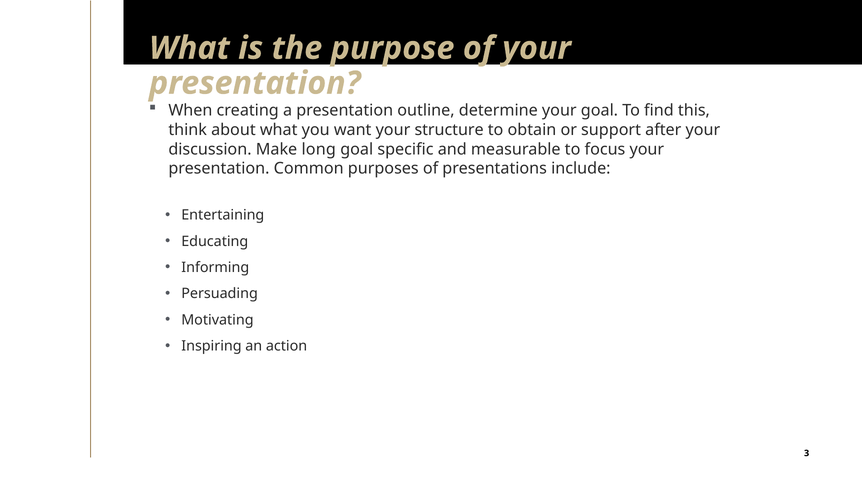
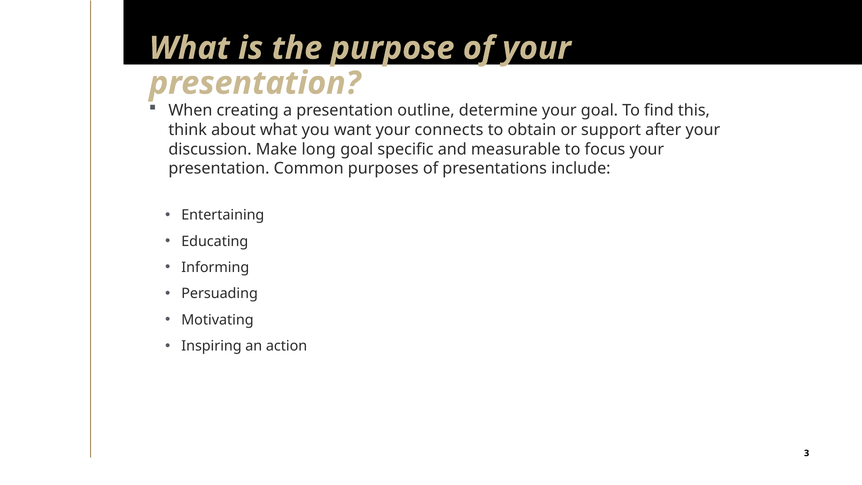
structure: structure -> connects
